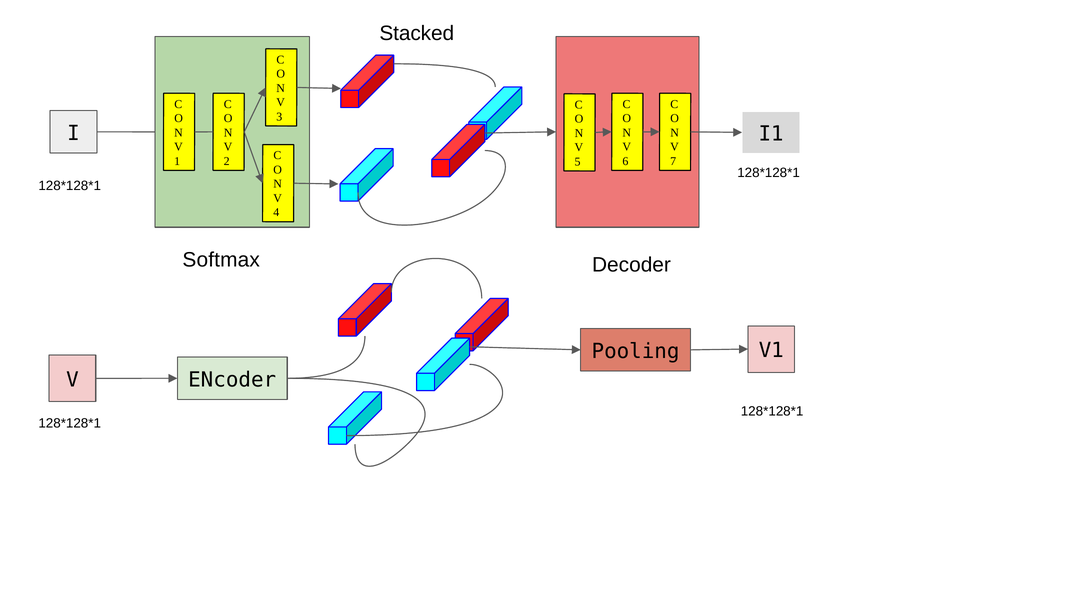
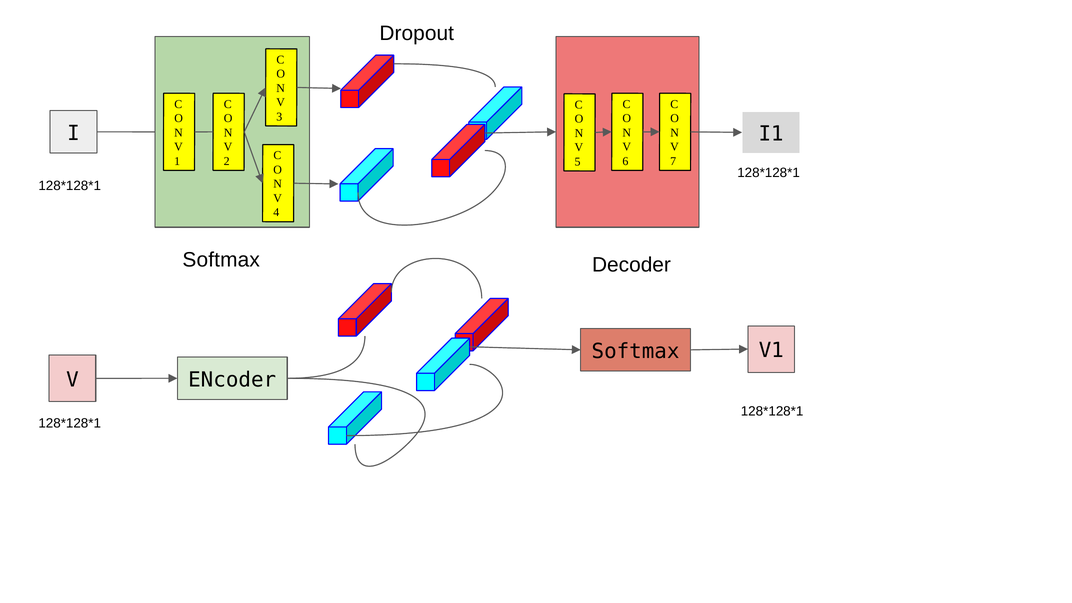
Stacked: Stacked -> Dropout
Pooling at (636, 351): Pooling -> Softmax
